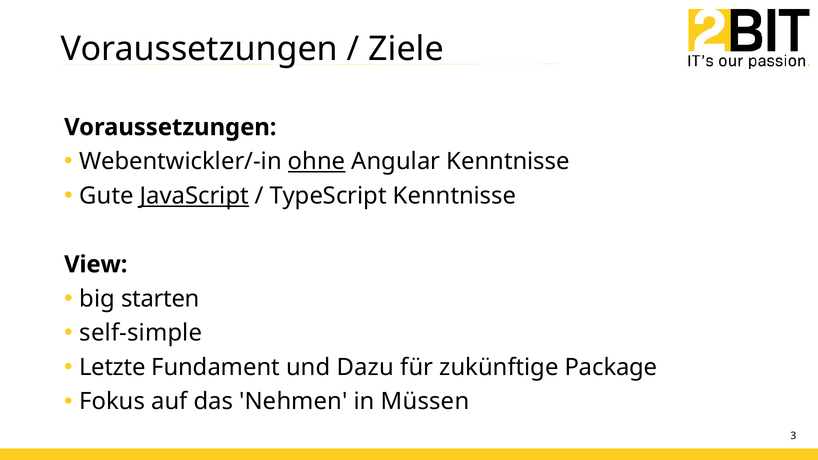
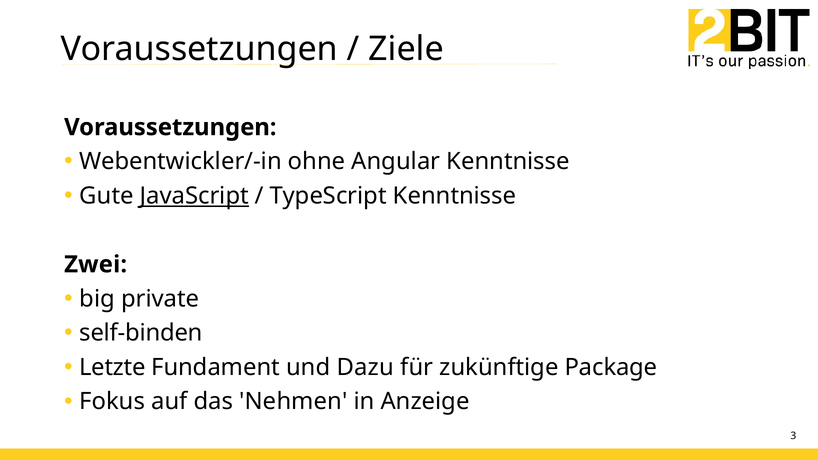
ohne underline: present -> none
View: View -> Zwei
starten: starten -> private
self-simple: self-simple -> self-binden
Müssen: Müssen -> Anzeige
